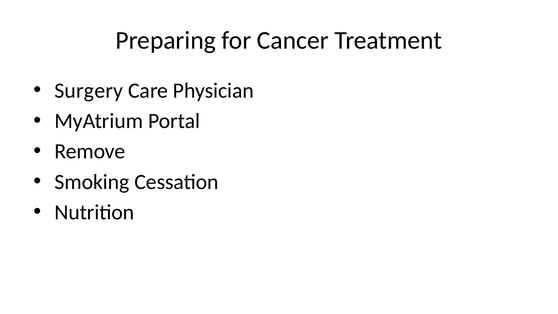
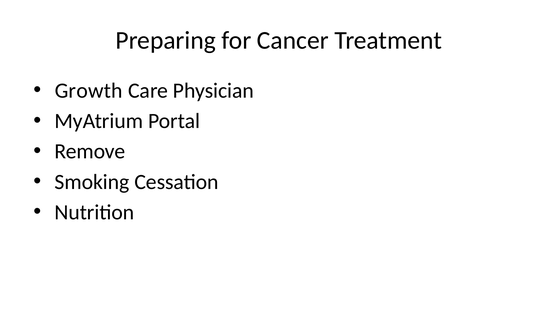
Surgery: Surgery -> Growth
